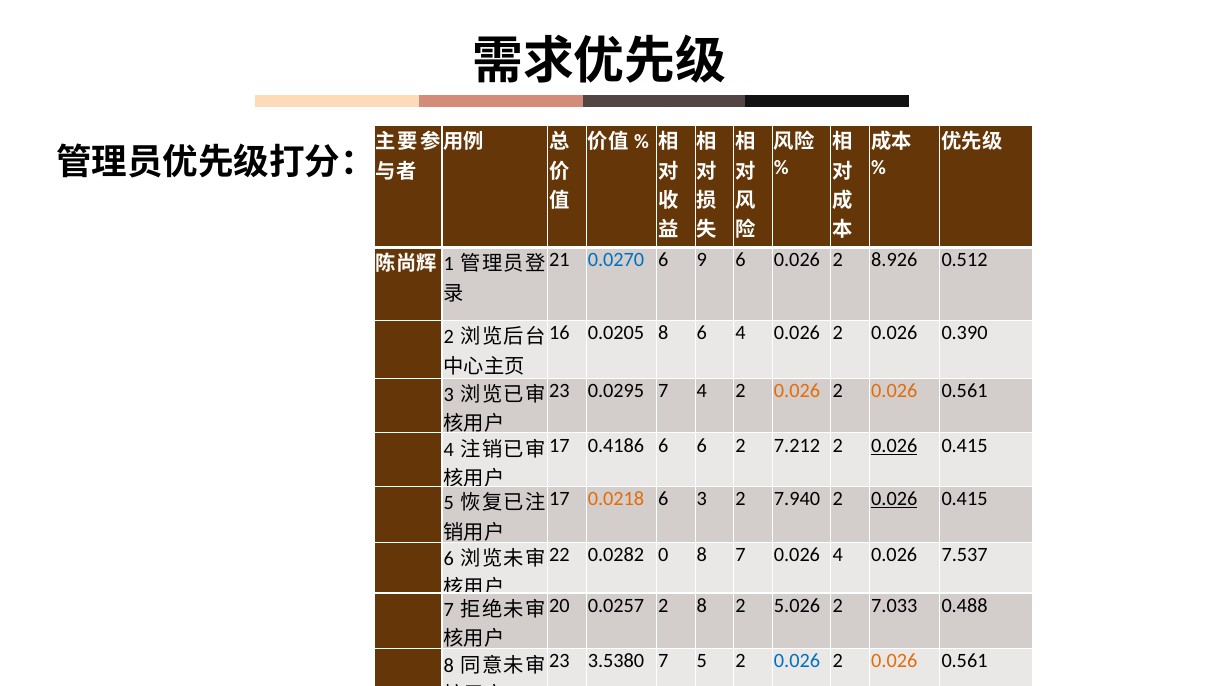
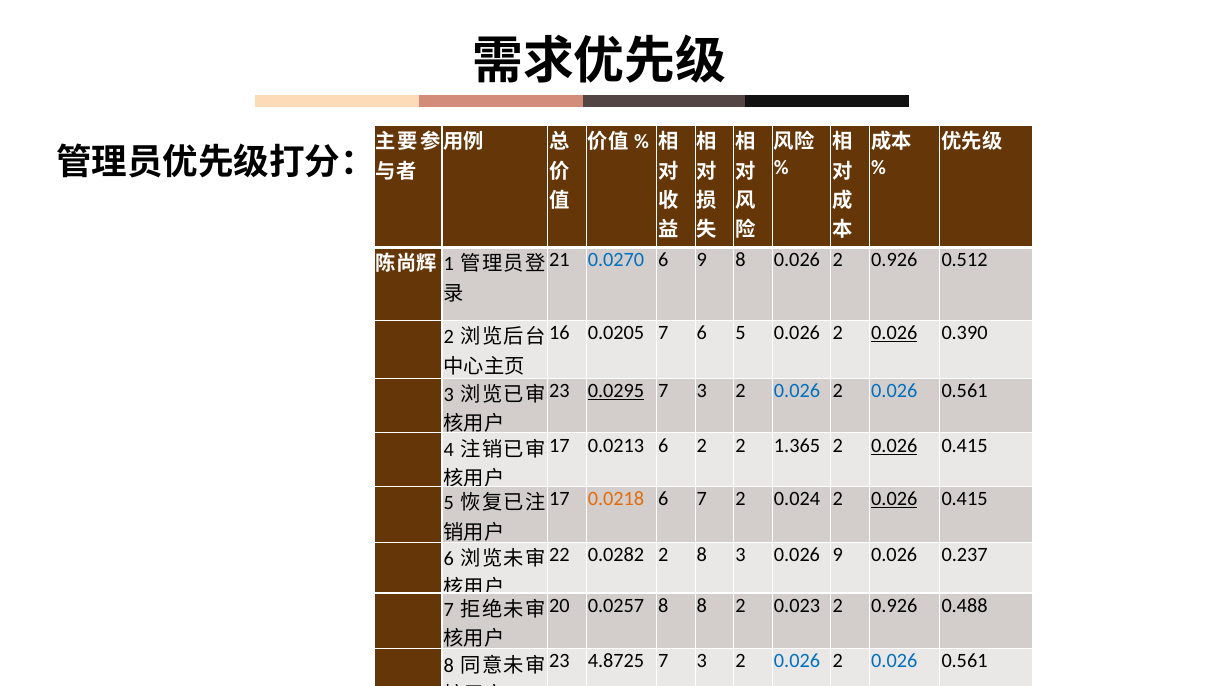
9 6: 6 -> 8
0.026 2 8.926: 8.926 -> 0.926
0.0205 8: 8 -> 7
6 4: 4 -> 5
0.026 at (894, 333) underline: none -> present
0.0295 at (616, 391) underline: none -> present
4 at (702, 391): 4 -> 3
0.026 at (797, 391) colour: orange -> blue
0.026 at (894, 391) colour: orange -> blue
0.4186: 0.4186 -> 0.0213
6 at (702, 445): 6 -> 2
7.212: 7.212 -> 1.365
3 at (702, 499): 3 -> 7
7.940: 7.940 -> 0.024
0.0282 0: 0 -> 2
8 7: 7 -> 3
0.026 4: 4 -> 9
7.537: 7.537 -> 0.237
0.0257 2: 2 -> 8
5.026: 5.026 -> 0.023
7.033 at (894, 605): 7.033 -> 0.926
3.5380: 3.5380 -> 4.8725
5 at (702, 661): 5 -> 3
0.026 at (894, 661) colour: orange -> blue
